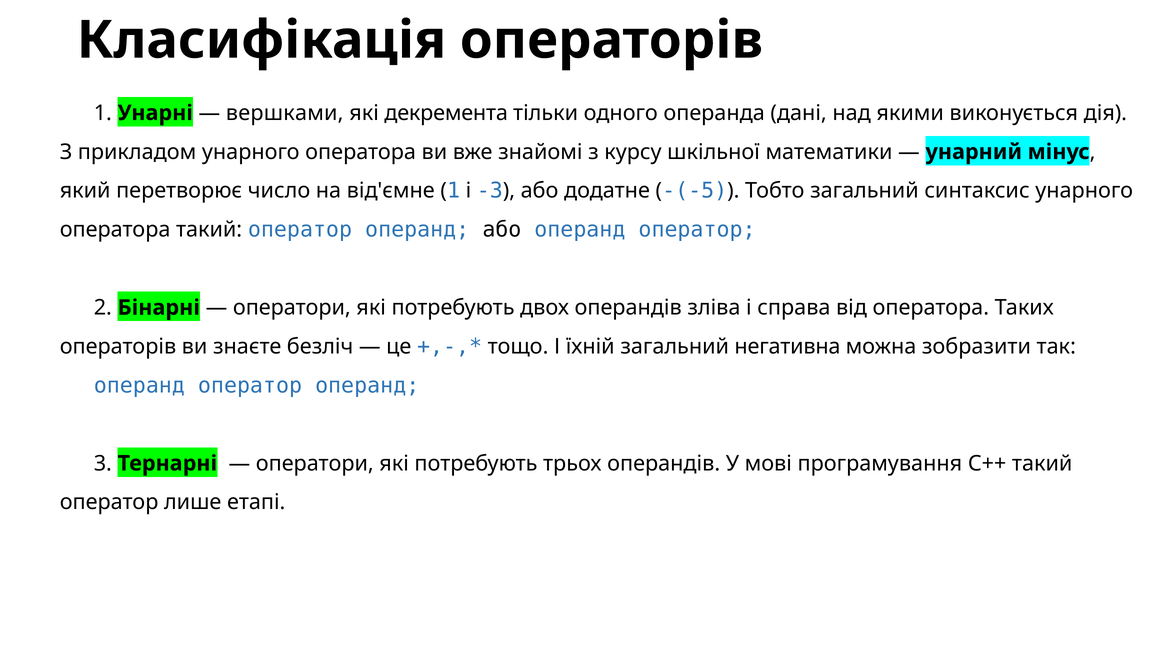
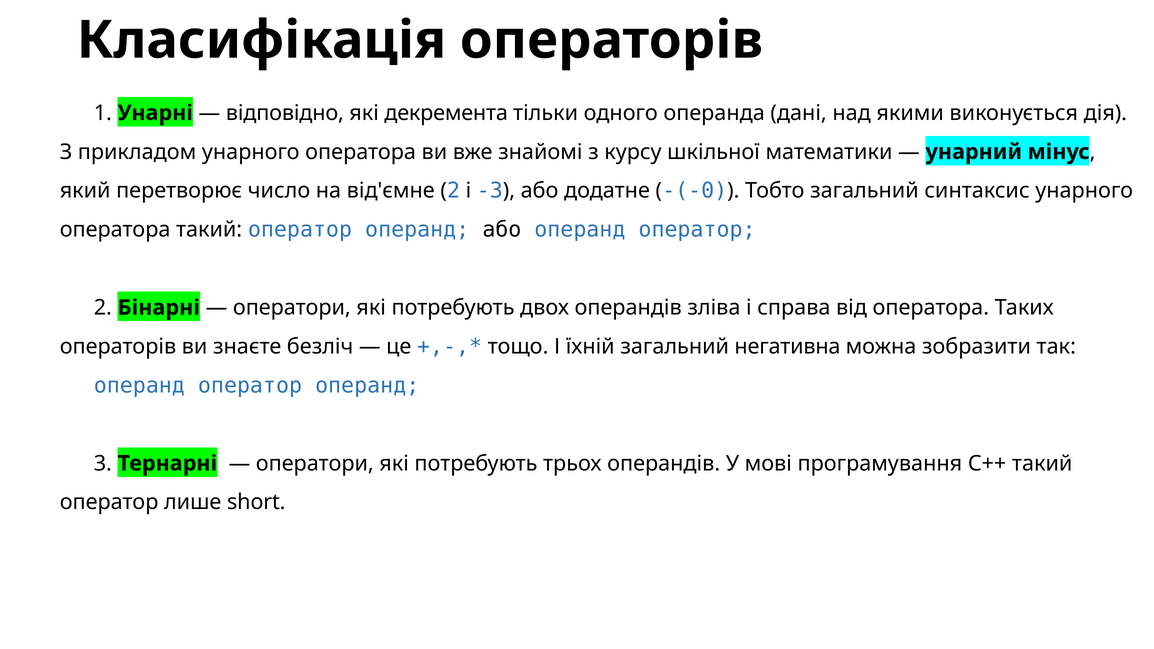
вершками: вершками -> відповідно
1 at (454, 191): 1 -> 2
-(-5: -(-5 -> -(-0
етапі: етапі -> short
